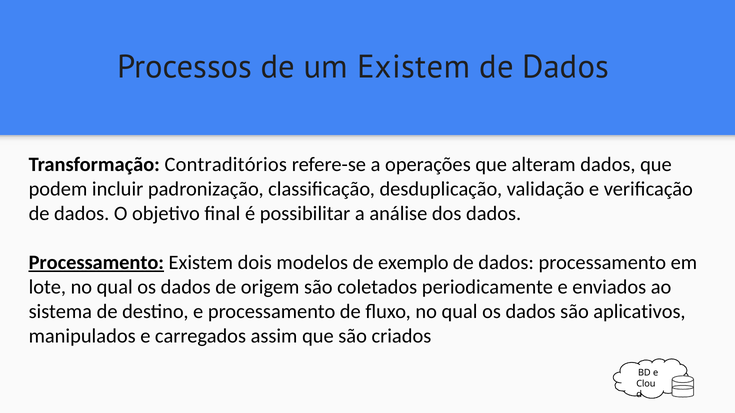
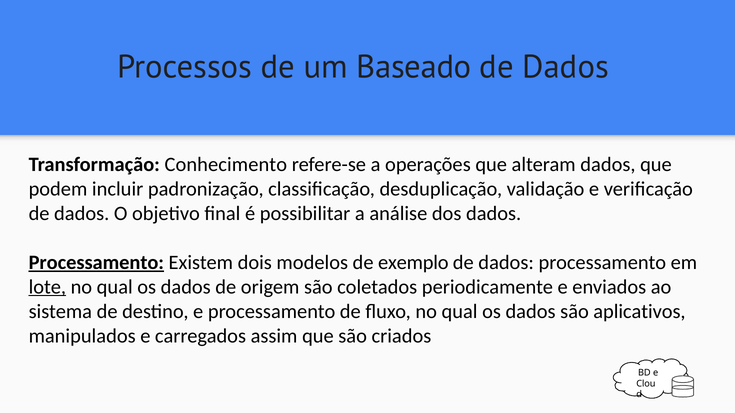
um Existem: Existem -> Baseado
Contraditórios: Contraditórios -> Conhecimento
lote underline: none -> present
